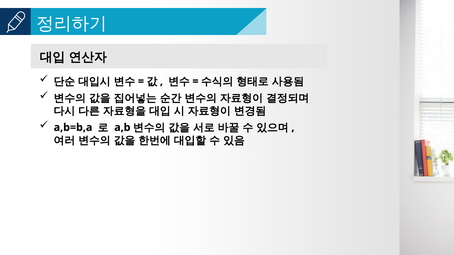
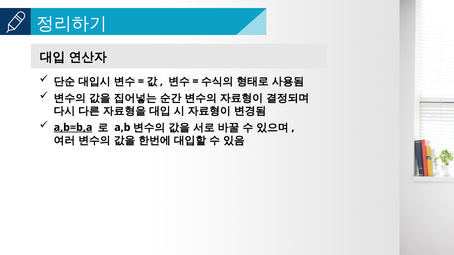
a,b=b,a underline: none -> present
